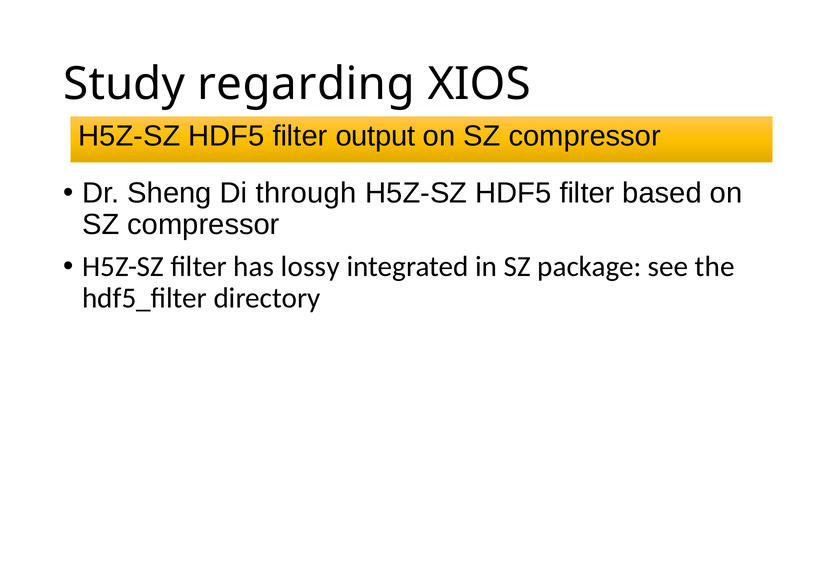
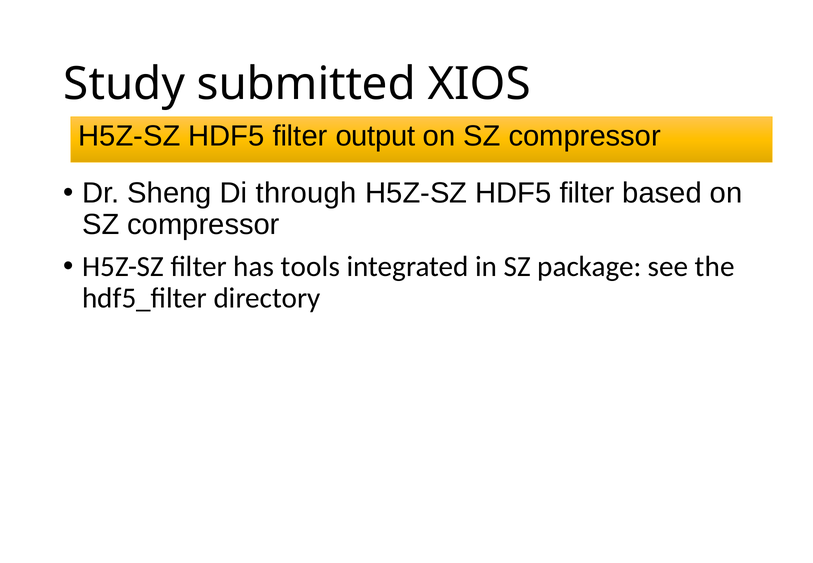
regarding: regarding -> submitted
lossy: lossy -> tools
